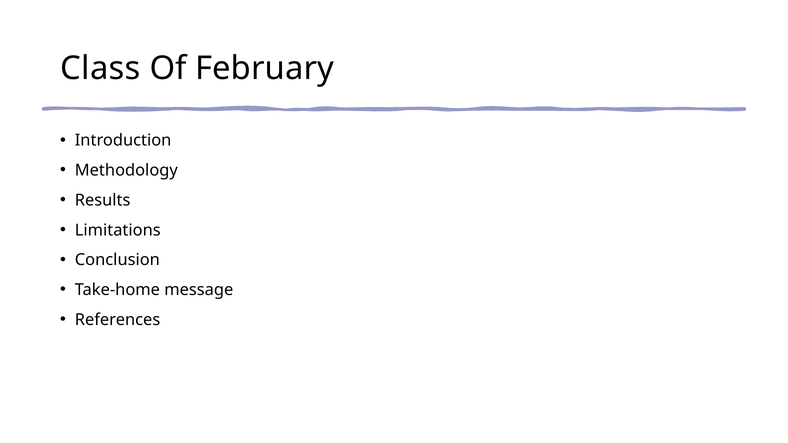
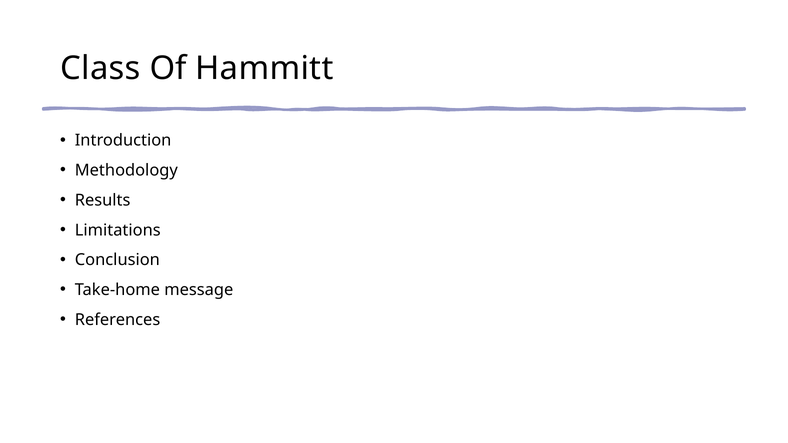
February: February -> Hammitt
